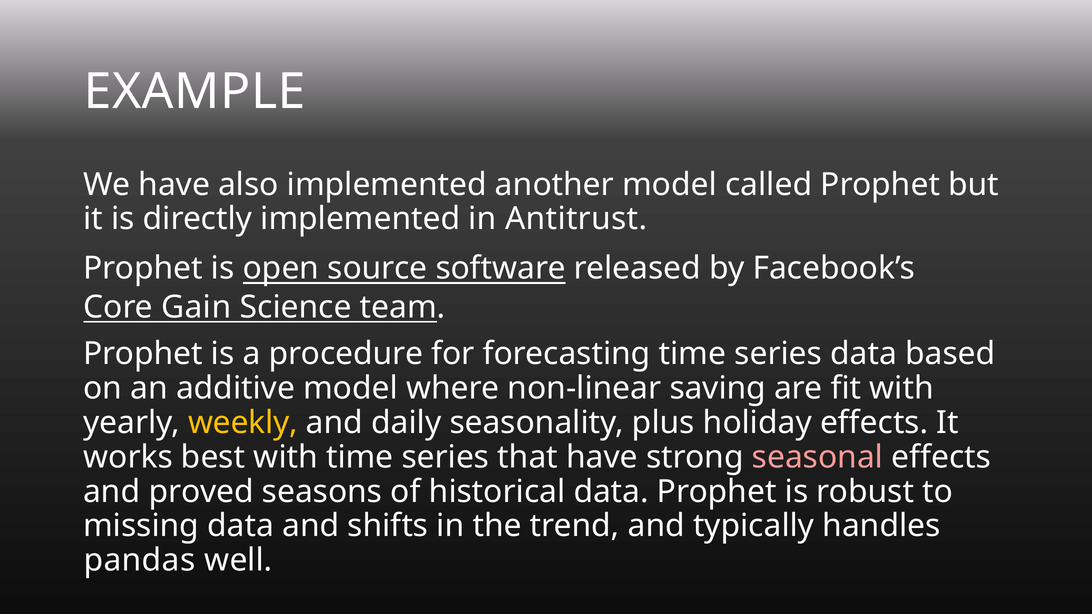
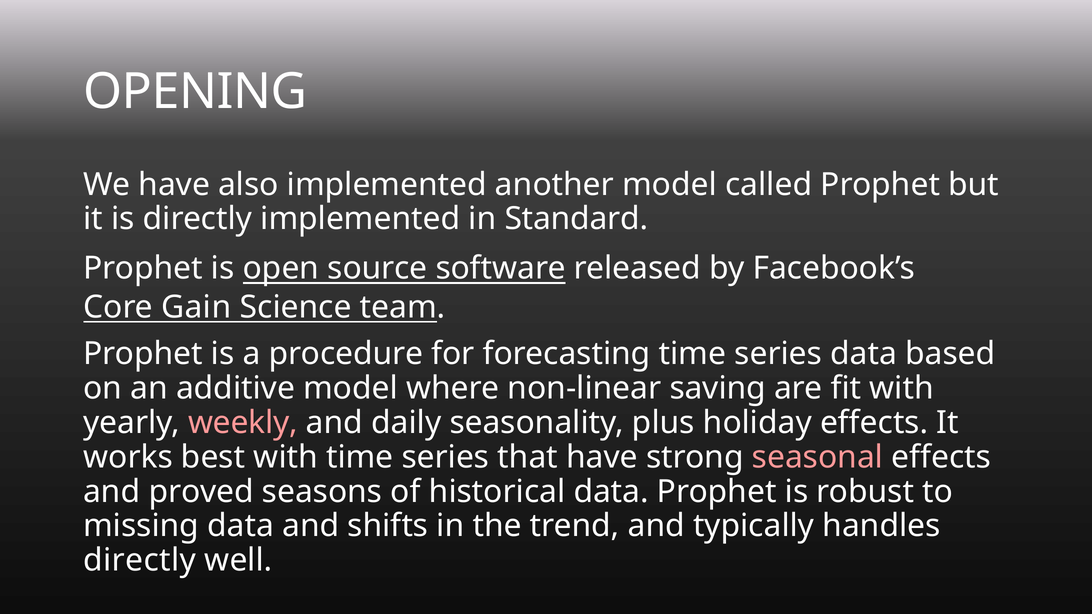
EXAMPLE: EXAMPLE -> OPENING
Antitrust: Antitrust -> Standard
weekly colour: yellow -> pink
pandas at (140, 561): pandas -> directly
